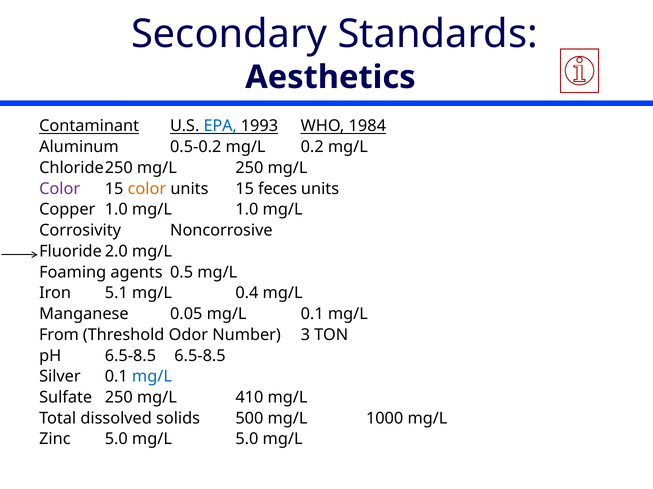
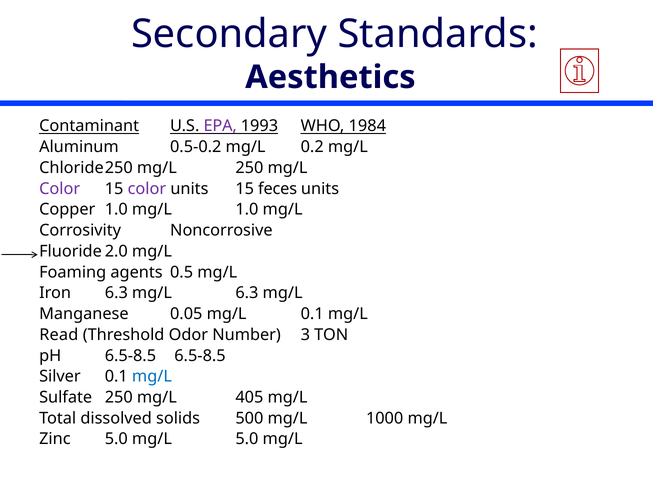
EPA colour: blue -> purple
color at (147, 189) colour: orange -> purple
Iron 5.1: 5.1 -> 6.3
mg/L 0.4: 0.4 -> 6.3
From: From -> Read
410: 410 -> 405
